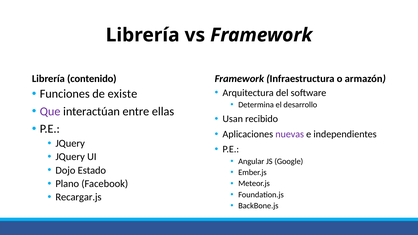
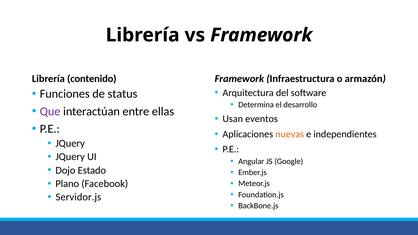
existe: existe -> status
recibido: recibido -> eventos
nuevas colour: purple -> orange
Recargar.js: Recargar.js -> Servidor.js
